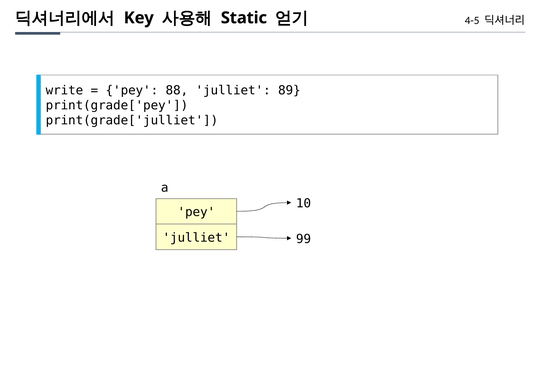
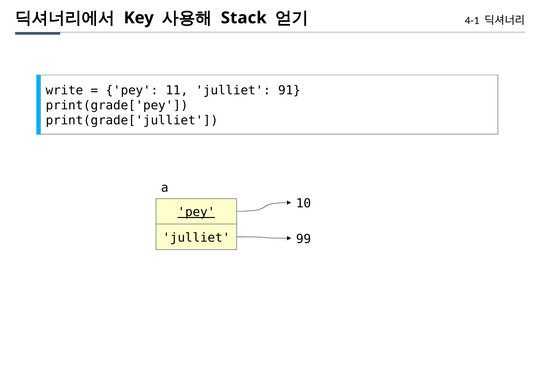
Static: Static -> Stack
4-5: 4-5 -> 4-1
88: 88 -> 11
89: 89 -> 91
pey at (196, 212) underline: none -> present
